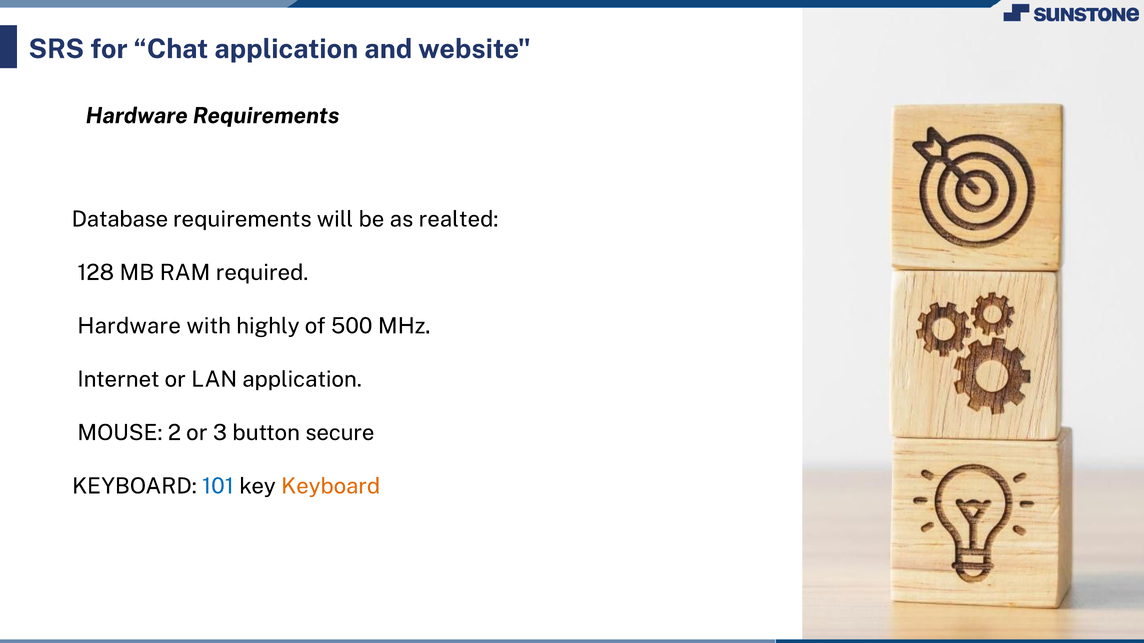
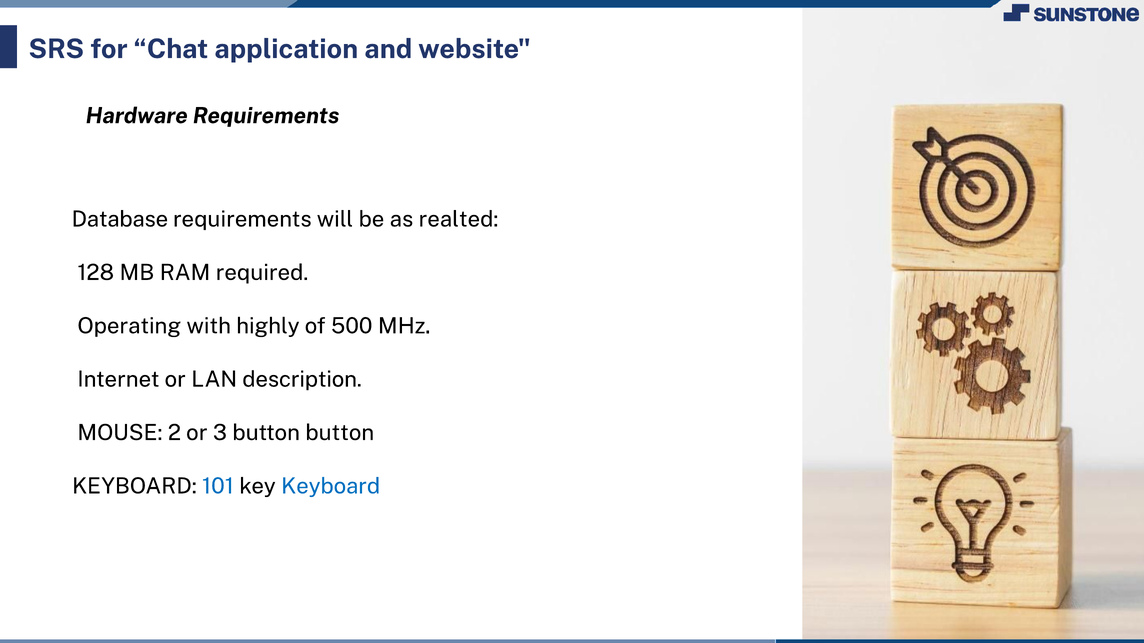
Hardware at (129, 326): Hardware -> Operating
LAN application: application -> description
button secure: secure -> button
Keyboard at (331, 486) colour: orange -> blue
